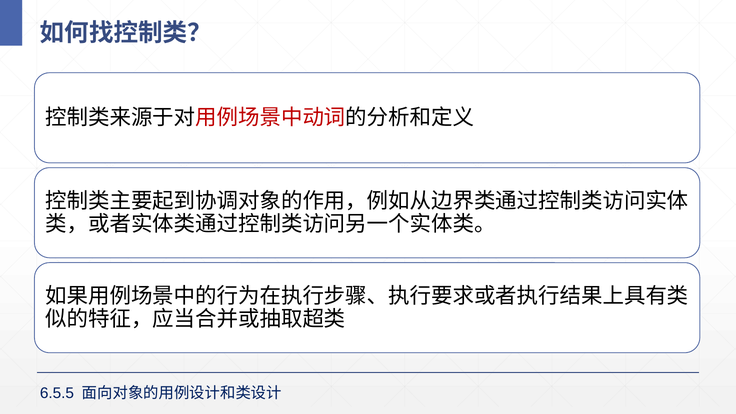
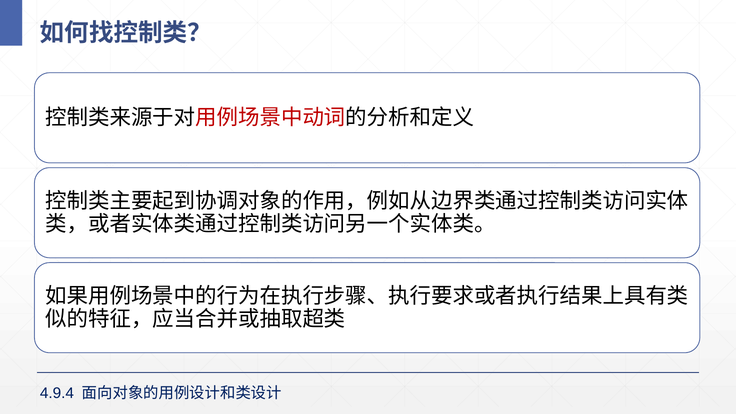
6.5.5: 6.5.5 -> 4.9.4
